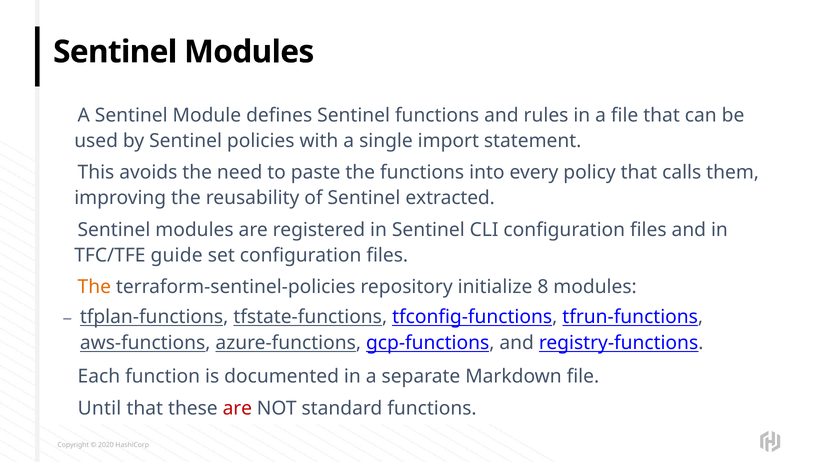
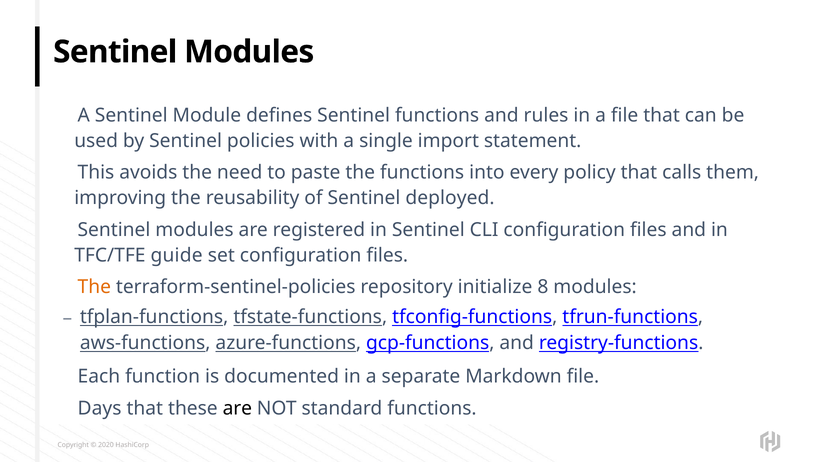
extracted: extracted -> deployed
Until: Until -> Days
are at (237, 408) colour: red -> black
